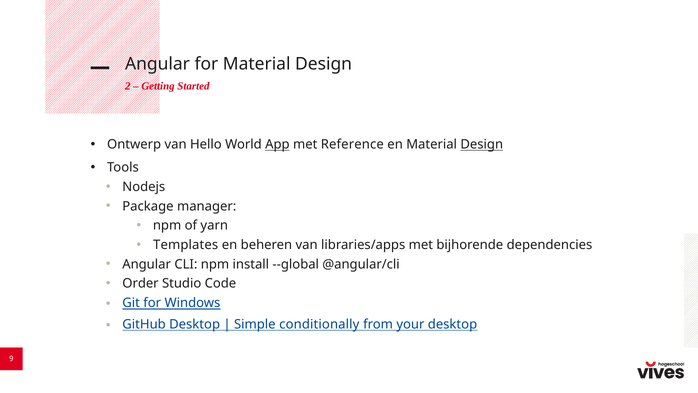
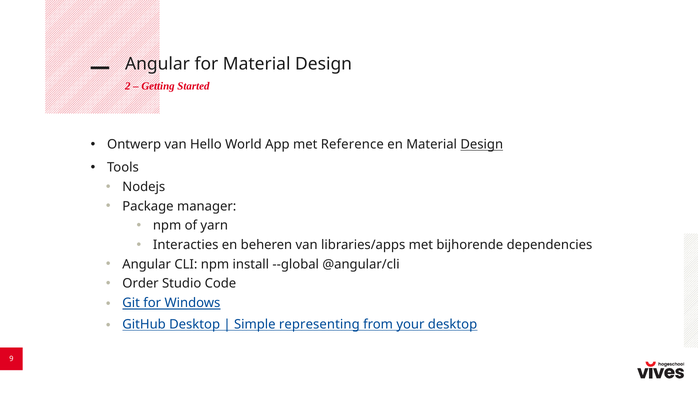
App underline: present -> none
Templates: Templates -> Interacties
conditionally: conditionally -> representing
